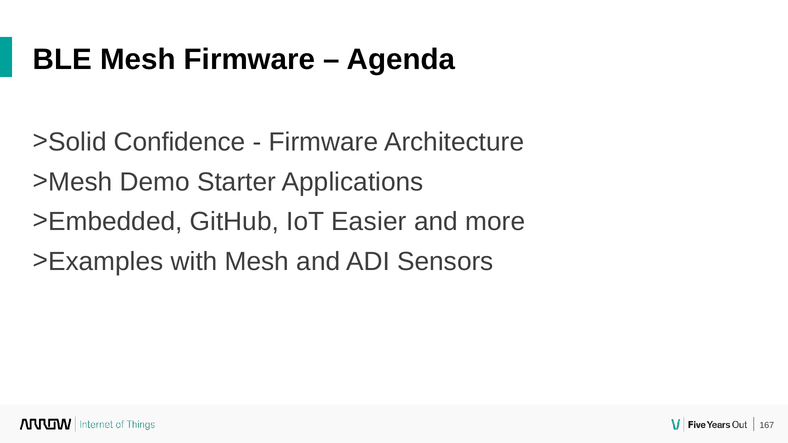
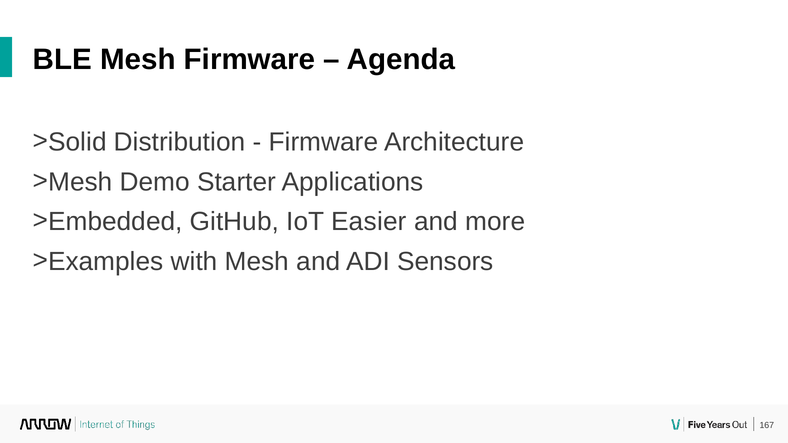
Confidence: Confidence -> Distribution
